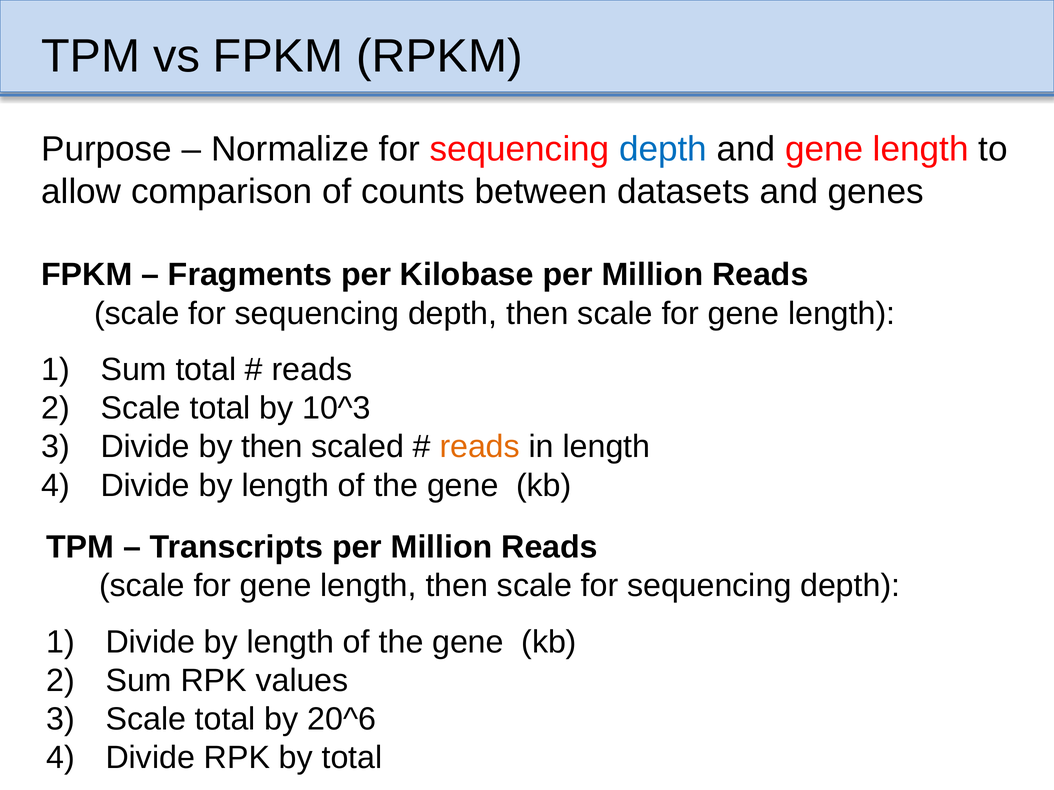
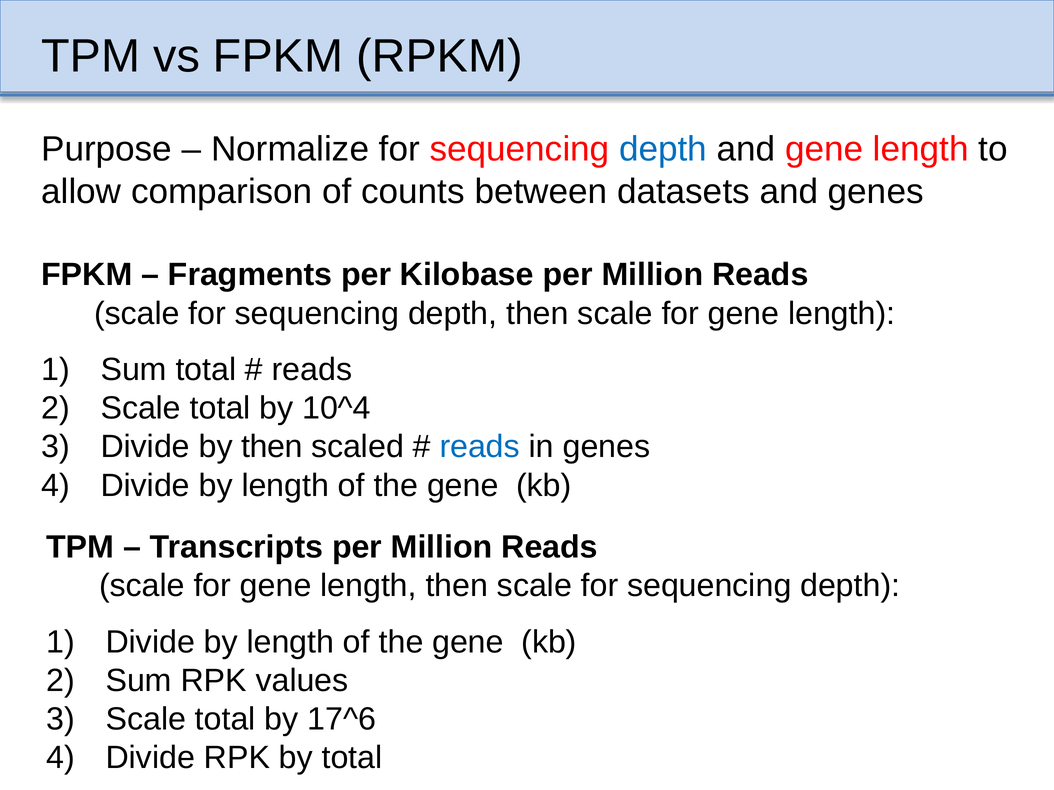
10^3: 10^3 -> 10^4
reads at (480, 447) colour: orange -> blue
in length: length -> genes
20^6: 20^6 -> 17^6
